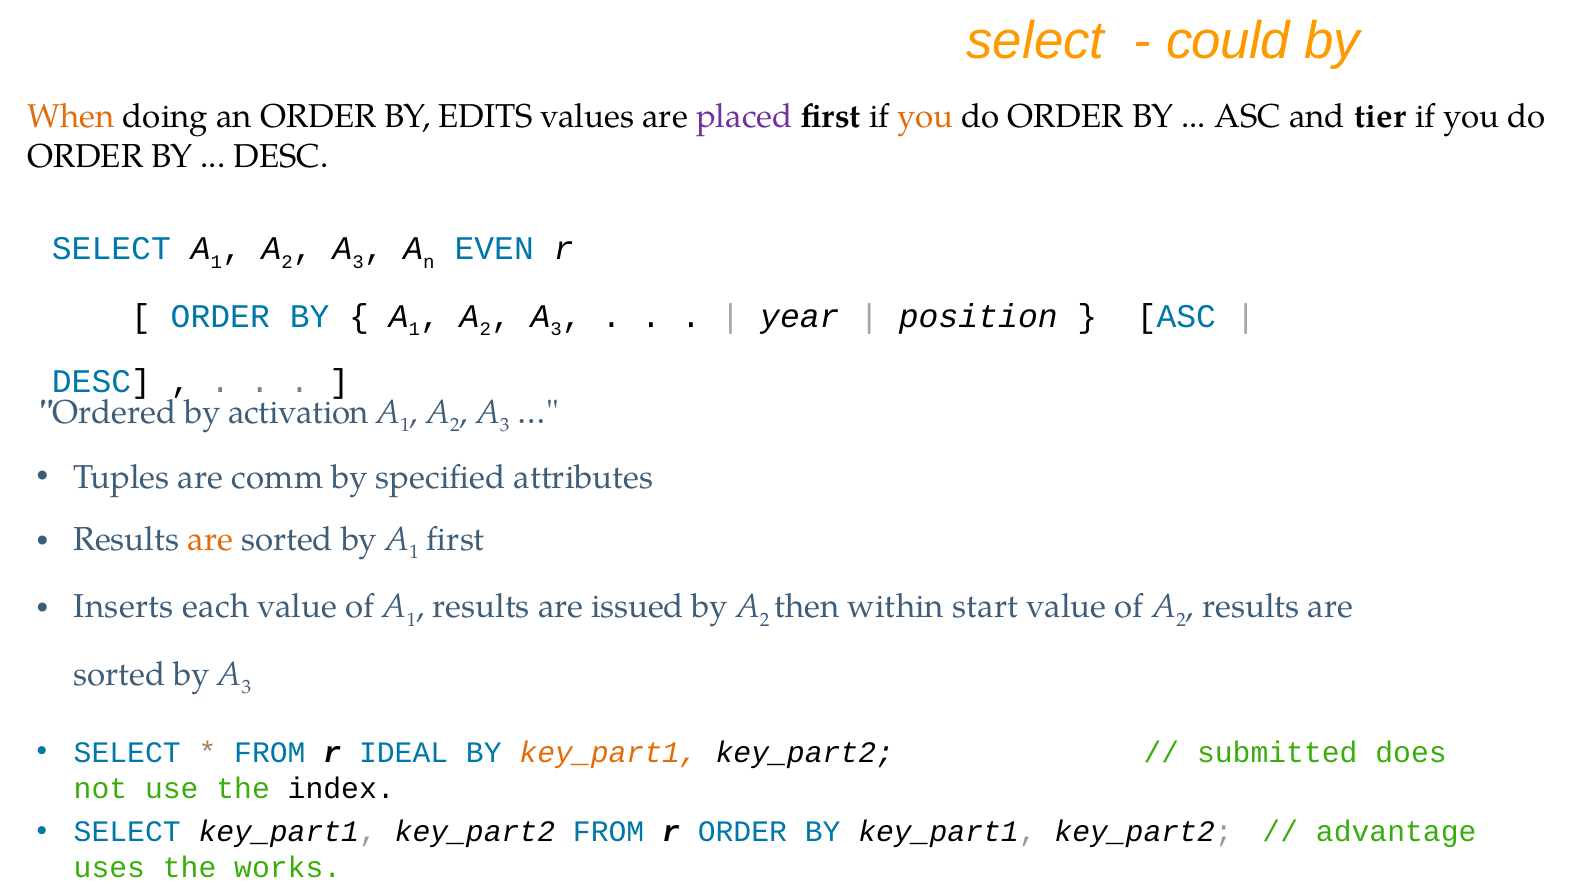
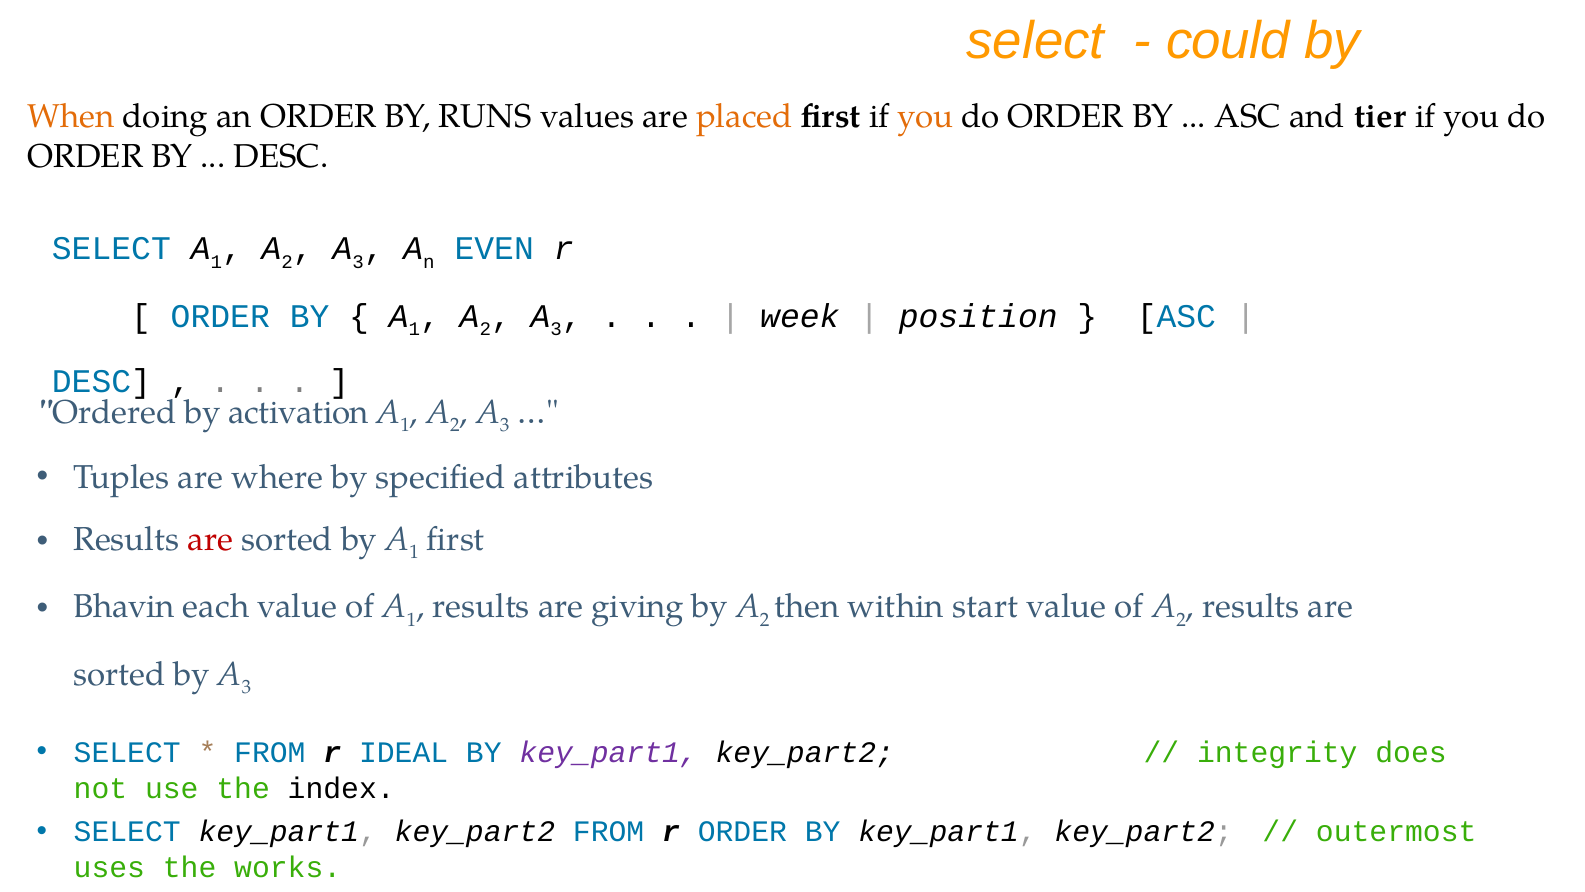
EDITS: EDITS -> RUNS
placed colour: purple -> orange
year: year -> week
comm: comm -> where
are at (210, 539) colour: orange -> red
Inserts: Inserts -> Bhavin
issued: issued -> giving
key_part1 at (609, 752) colour: orange -> purple
submitted: submitted -> integrity
advantage: advantage -> outermost
